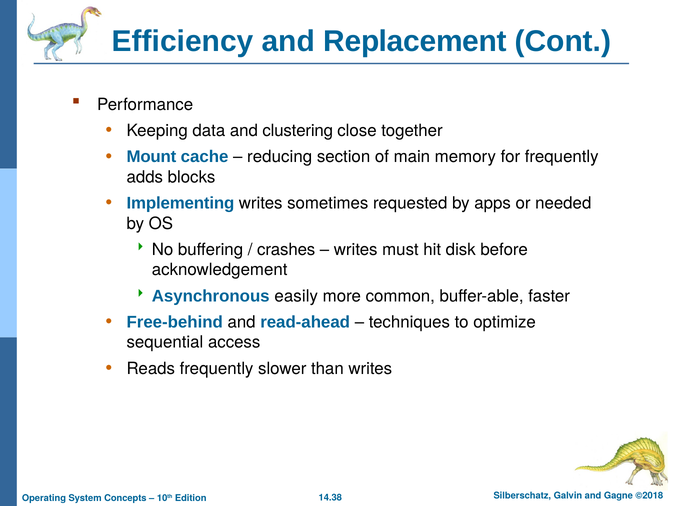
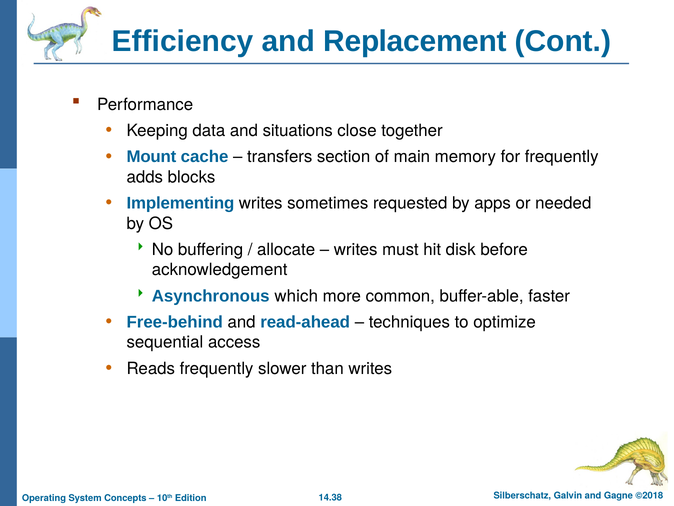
clustering: clustering -> situations
reducing: reducing -> transfers
crashes: crashes -> allocate
easily: easily -> which
